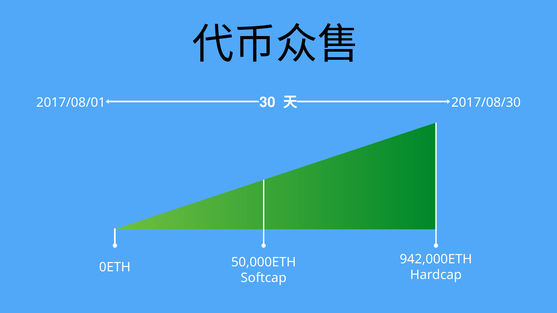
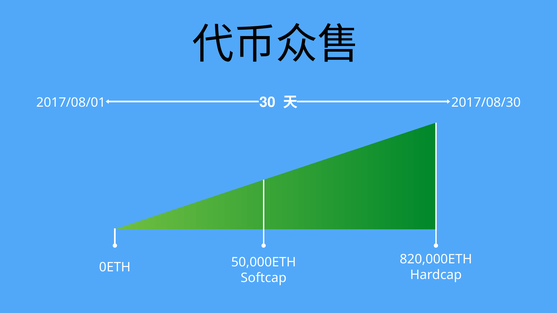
942,000ETH: 942,000ETH -> 820,000ETH
